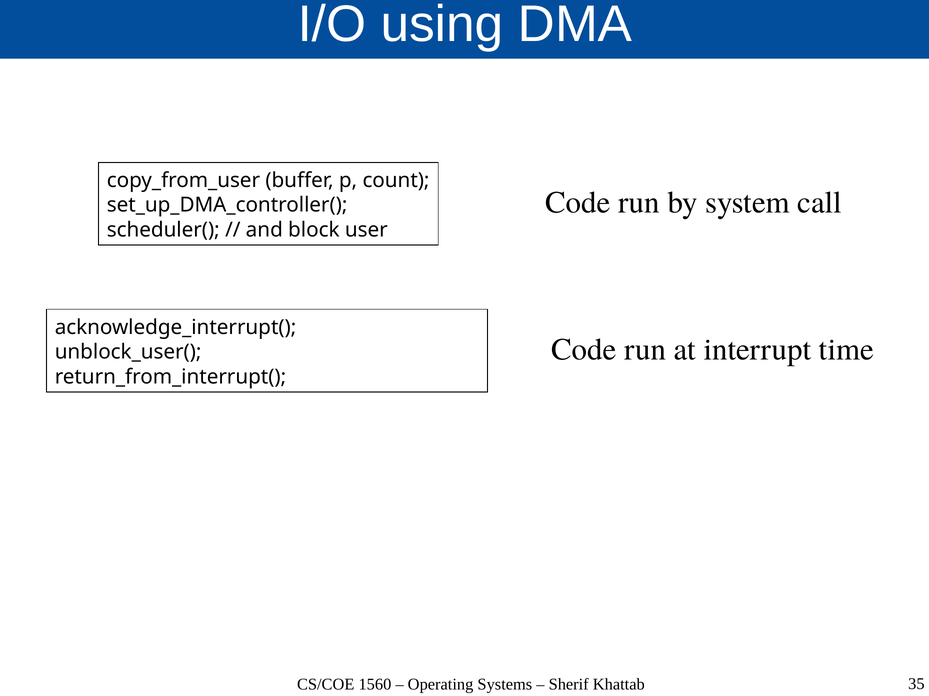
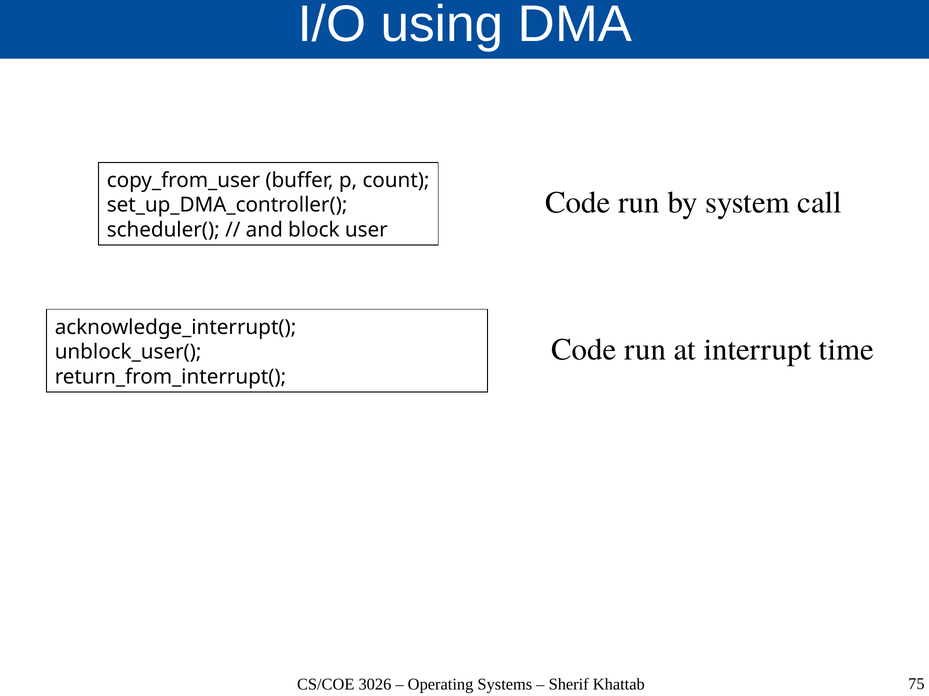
1560: 1560 -> 3026
35: 35 -> 75
